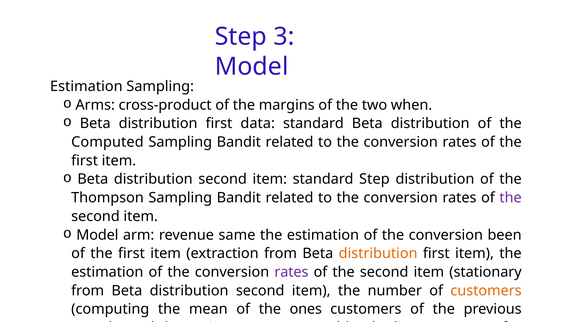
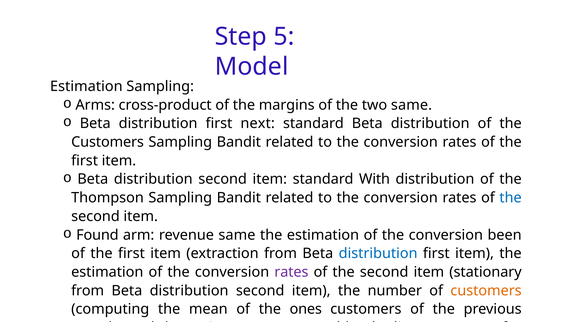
3: 3 -> 5
two when: when -> same
data: data -> next
Computed at (107, 142): Computed -> Customers
standard Step: Step -> With
the at (511, 198) colour: purple -> blue
Model at (97, 235): Model -> Found
distribution at (378, 253) colour: orange -> blue
